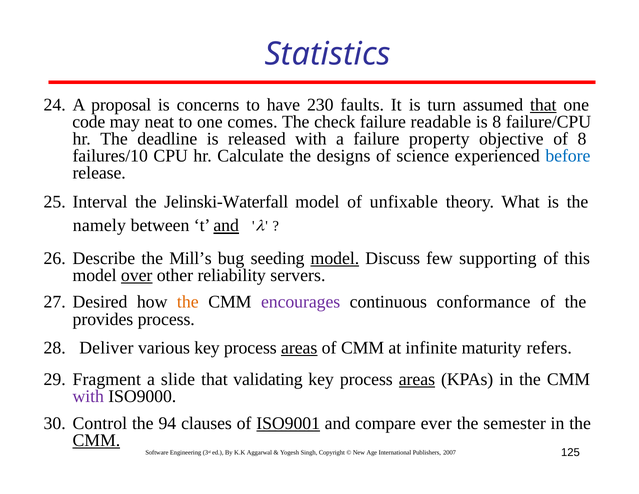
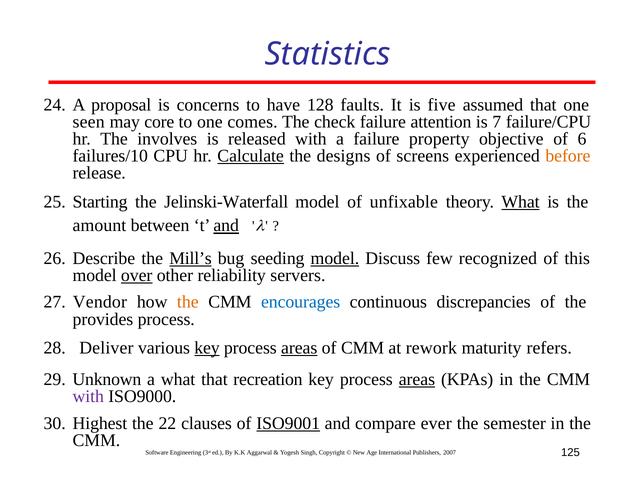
230: 230 -> 128
turn: turn -> five
that at (543, 105) underline: present -> none
code: code -> seen
neat: neat -> core
readable: readable -> attention
is 8: 8 -> 7
deadline: deadline -> involves
of 8: 8 -> 6
Calculate underline: none -> present
science: science -> screens
before colour: blue -> orange
Interval: Interval -> Starting
What at (521, 202) underline: none -> present
namely: namely -> amount
Mill’s underline: none -> present
supporting: supporting -> recognized
Desired: Desired -> Vendor
encourages colour: purple -> blue
conformance: conformance -> discrepancies
key at (207, 348) underline: none -> present
infinite: infinite -> rework
Fragment: Fragment -> Unknown
a slide: slide -> what
validating: validating -> recreation
Control: Control -> Highest
94: 94 -> 22
CMM at (96, 440) underline: present -> none
